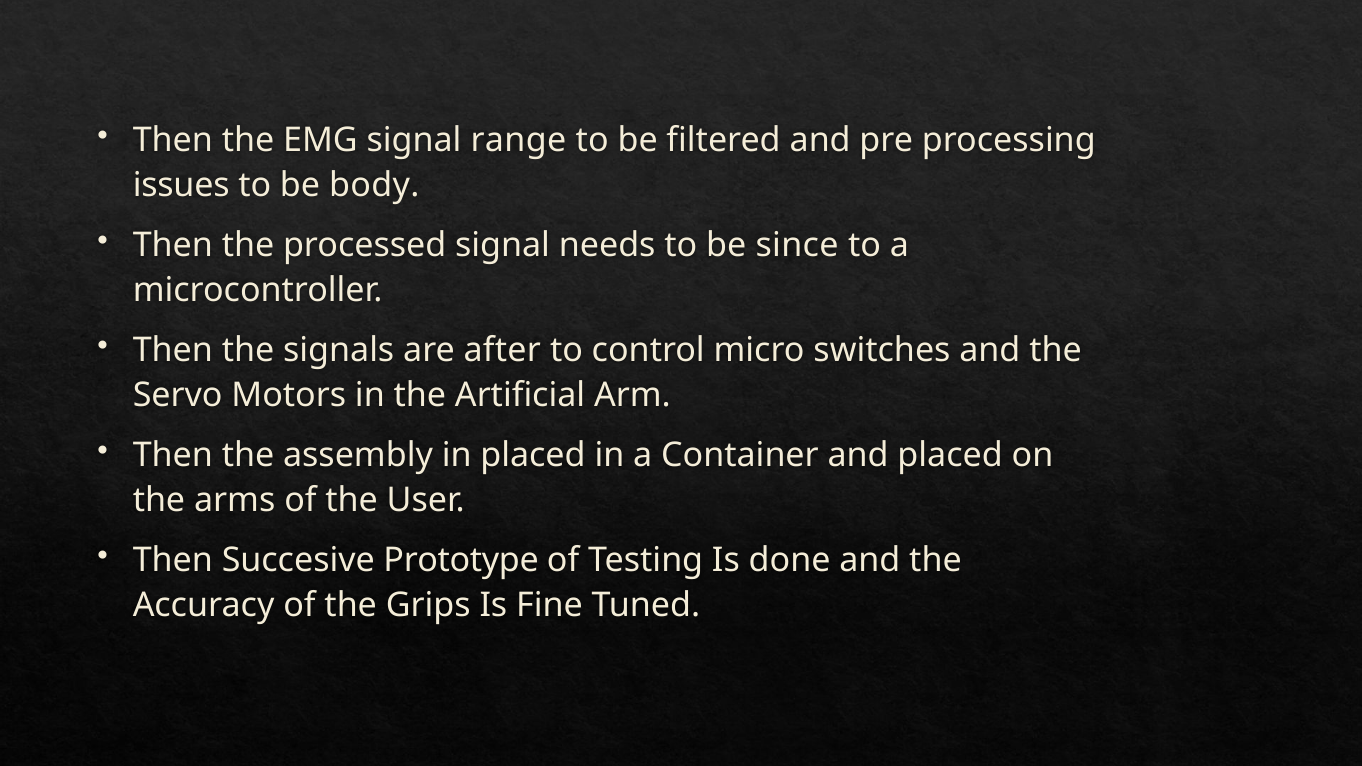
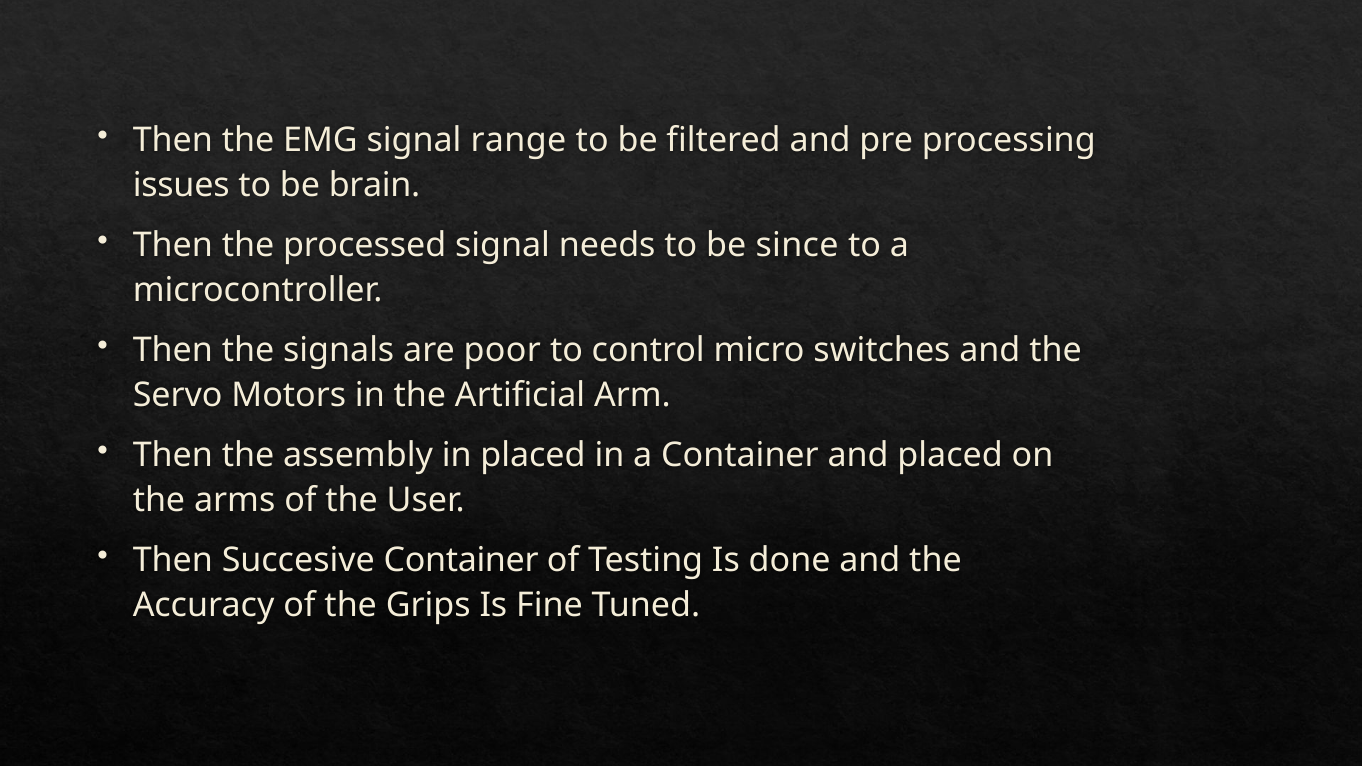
body: body -> brain
after: after -> poor
Succesive Prototype: Prototype -> Container
